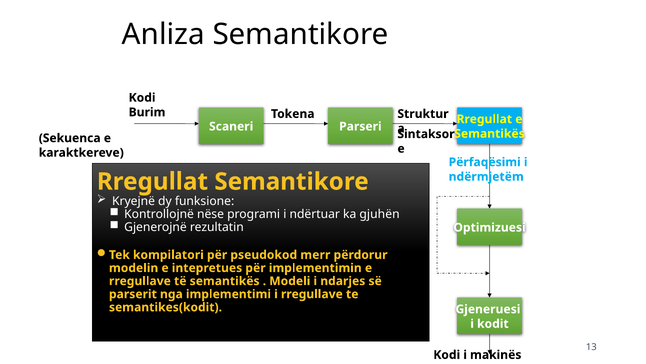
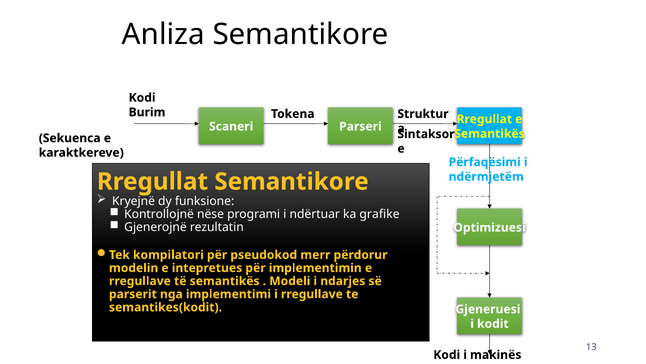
gjuhën: gjuhën -> grafike
